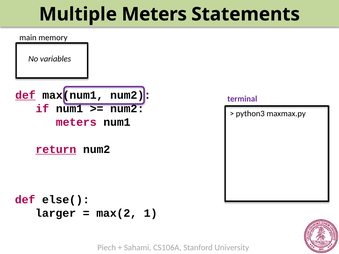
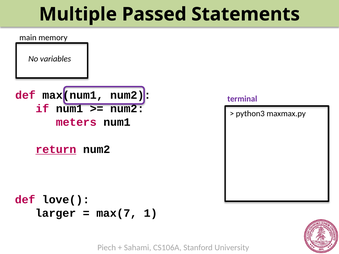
Multiple Meters: Meters -> Passed
def at (25, 95) underline: present -> none
else(: else( -> love(
max(2: max(2 -> max(7
